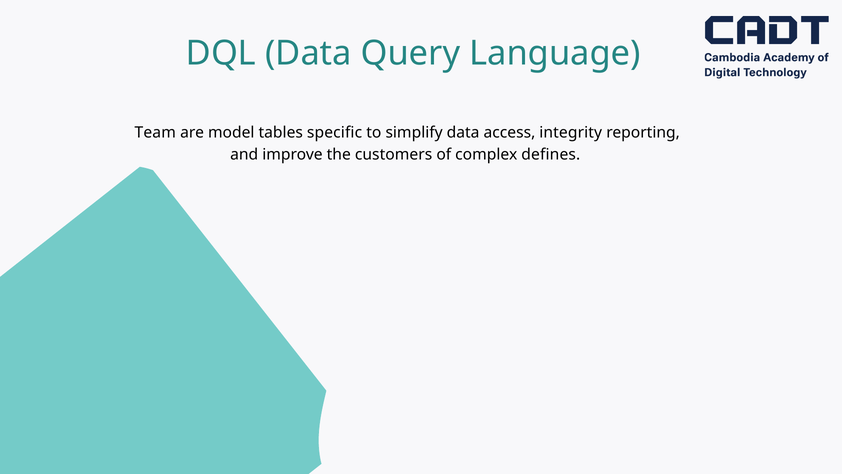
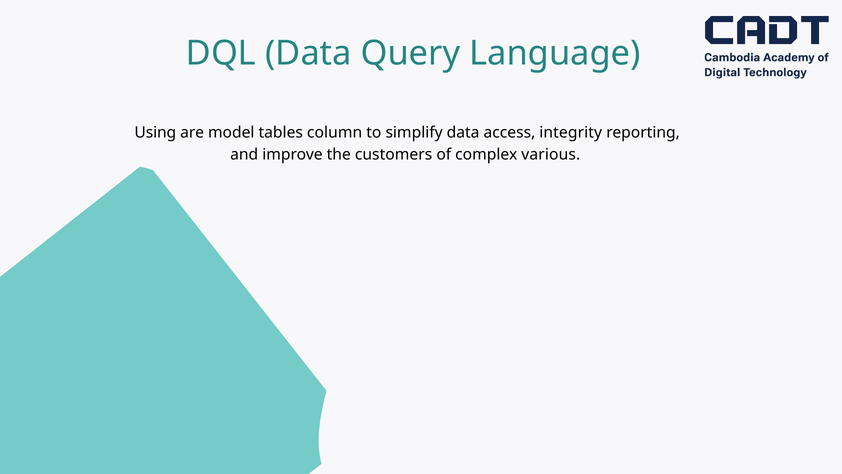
Team: Team -> Using
specific: specific -> column
defines: defines -> various
